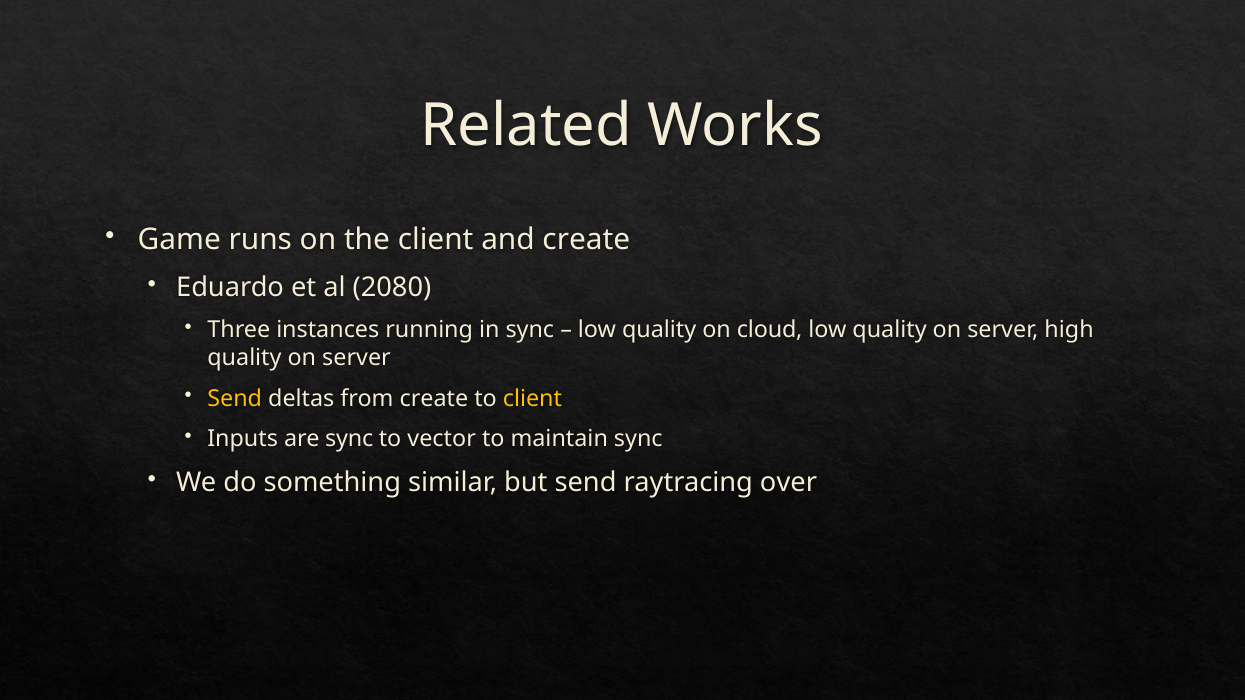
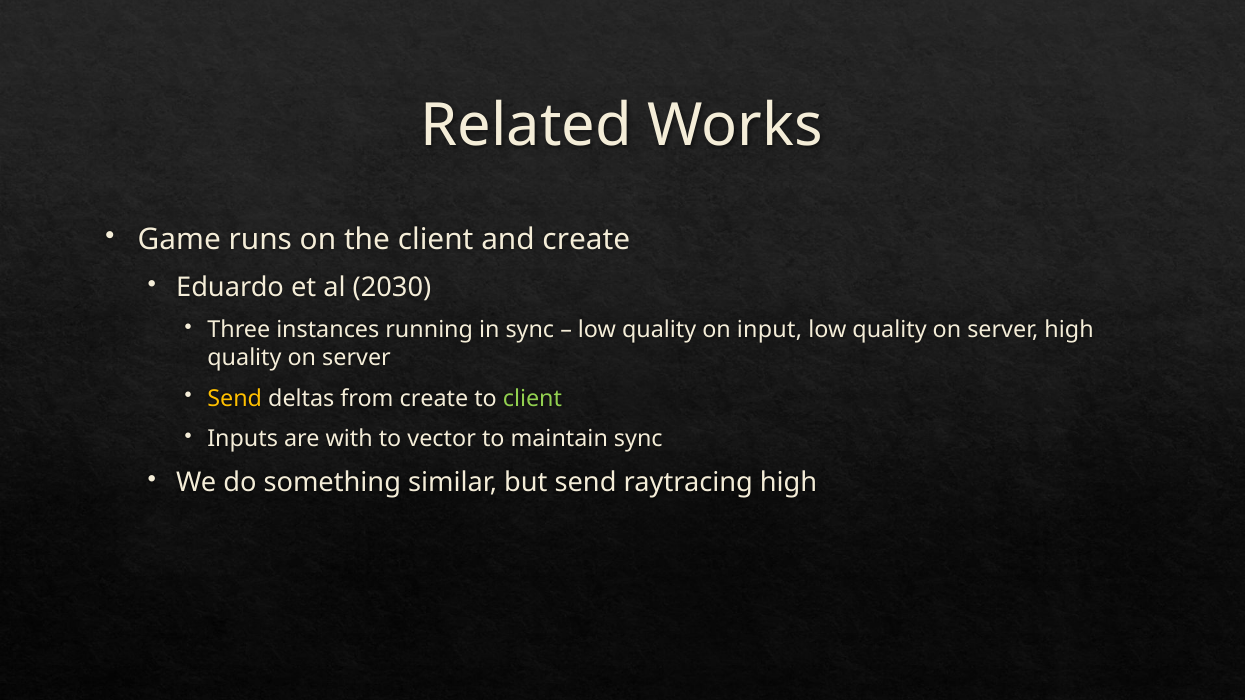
2080: 2080 -> 2030
cloud: cloud -> input
client at (532, 399) colour: yellow -> light green
are sync: sync -> with
raytracing over: over -> high
